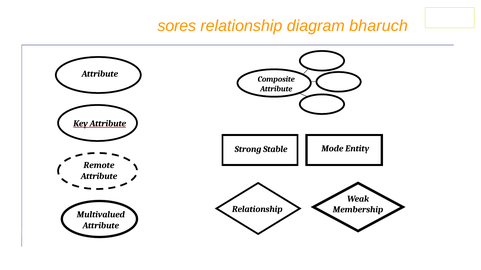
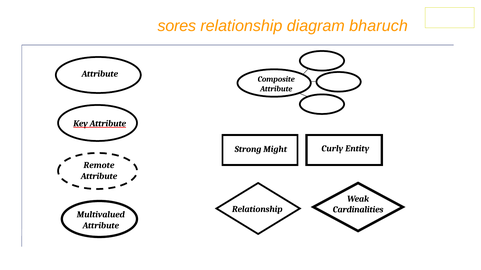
Mode: Mode -> Curly
Stable: Stable -> Might
Membership: Membership -> Cardinalities
